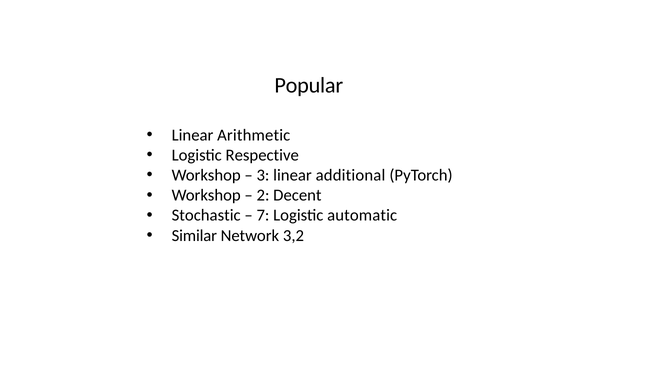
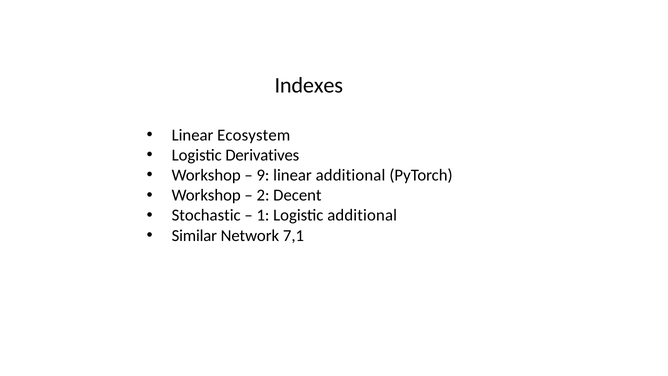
Popular: Popular -> Indexes
Arithmetic: Arithmetic -> Ecosystem
Respective: Respective -> Derivatives
3: 3 -> 9
7: 7 -> 1
Logistic automatic: automatic -> additional
3,2: 3,2 -> 7,1
